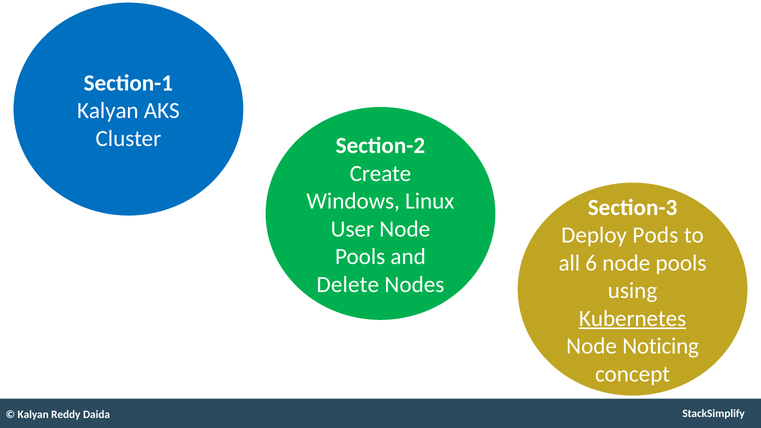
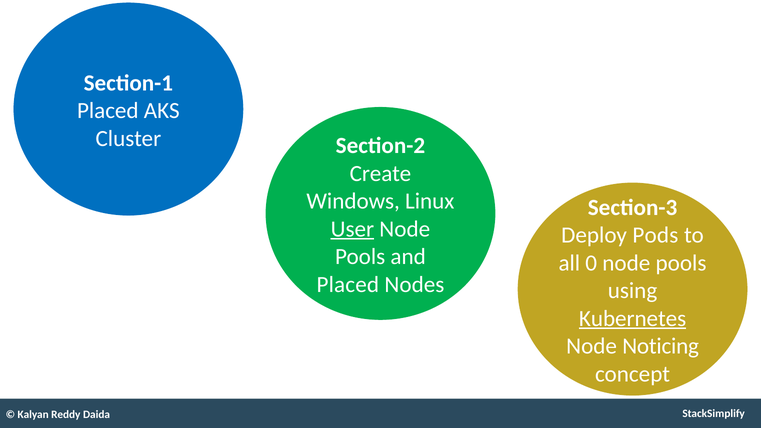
Kalyan at (108, 111): Kalyan -> Placed
User underline: none -> present
6: 6 -> 0
Delete at (348, 284): Delete -> Placed
